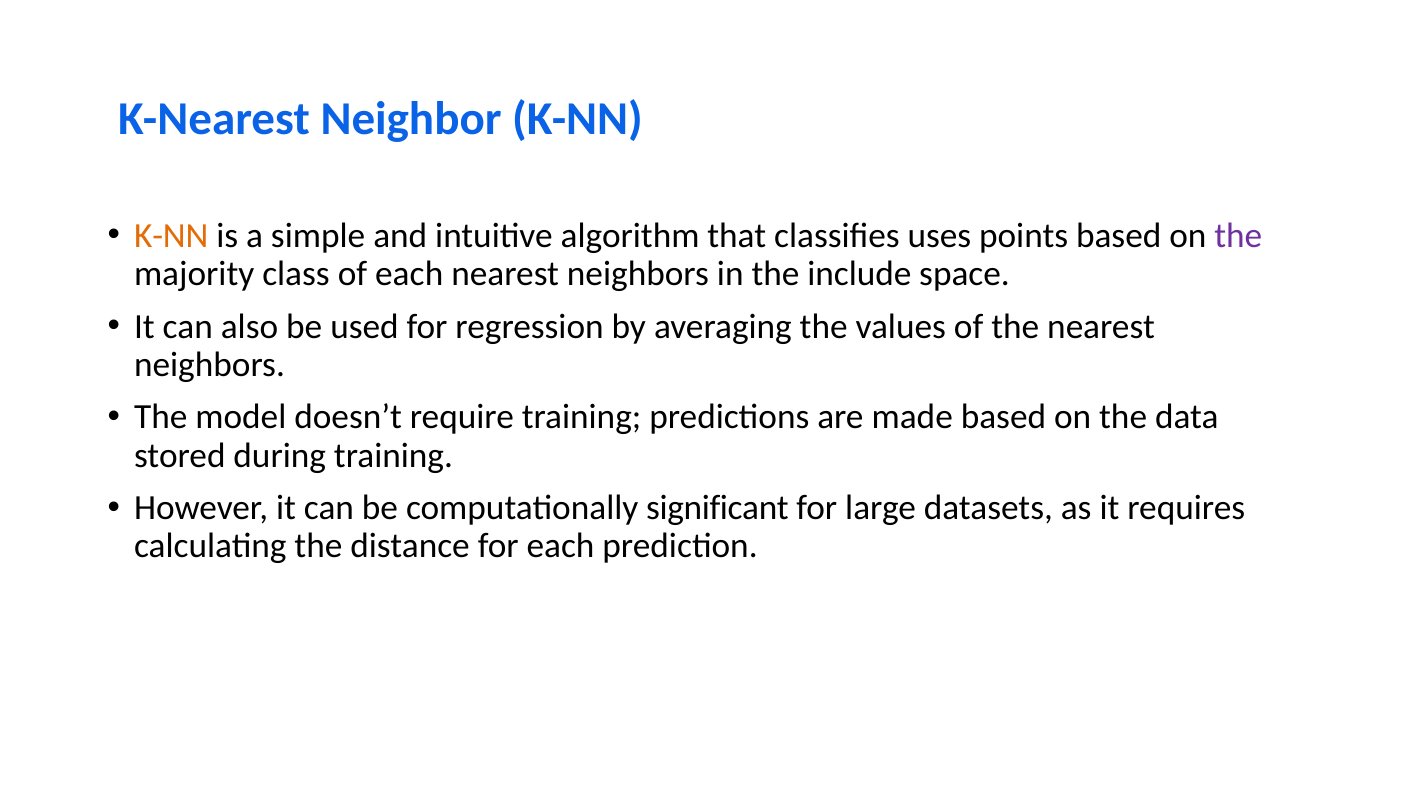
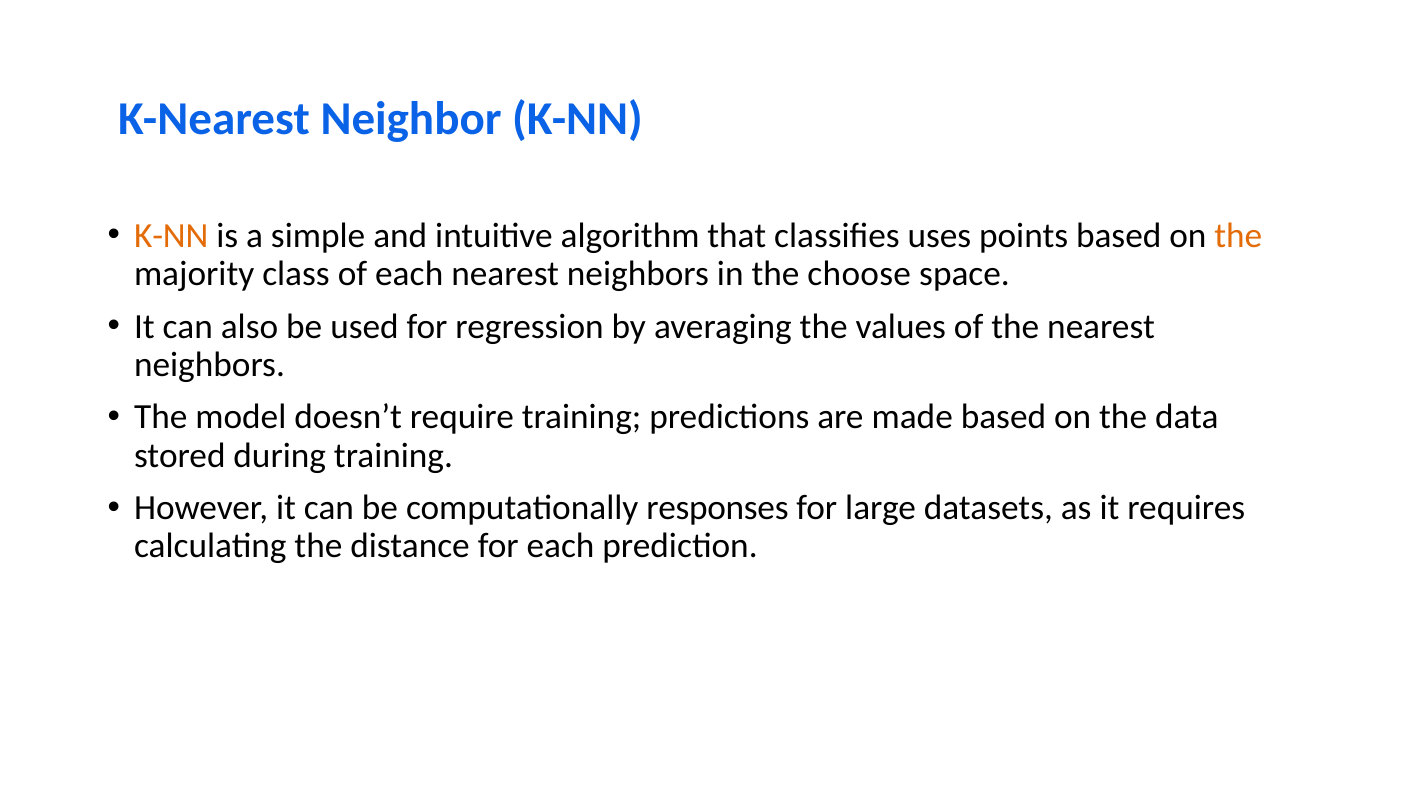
the at (1238, 236) colour: purple -> orange
include: include -> choose
significant: significant -> responses
